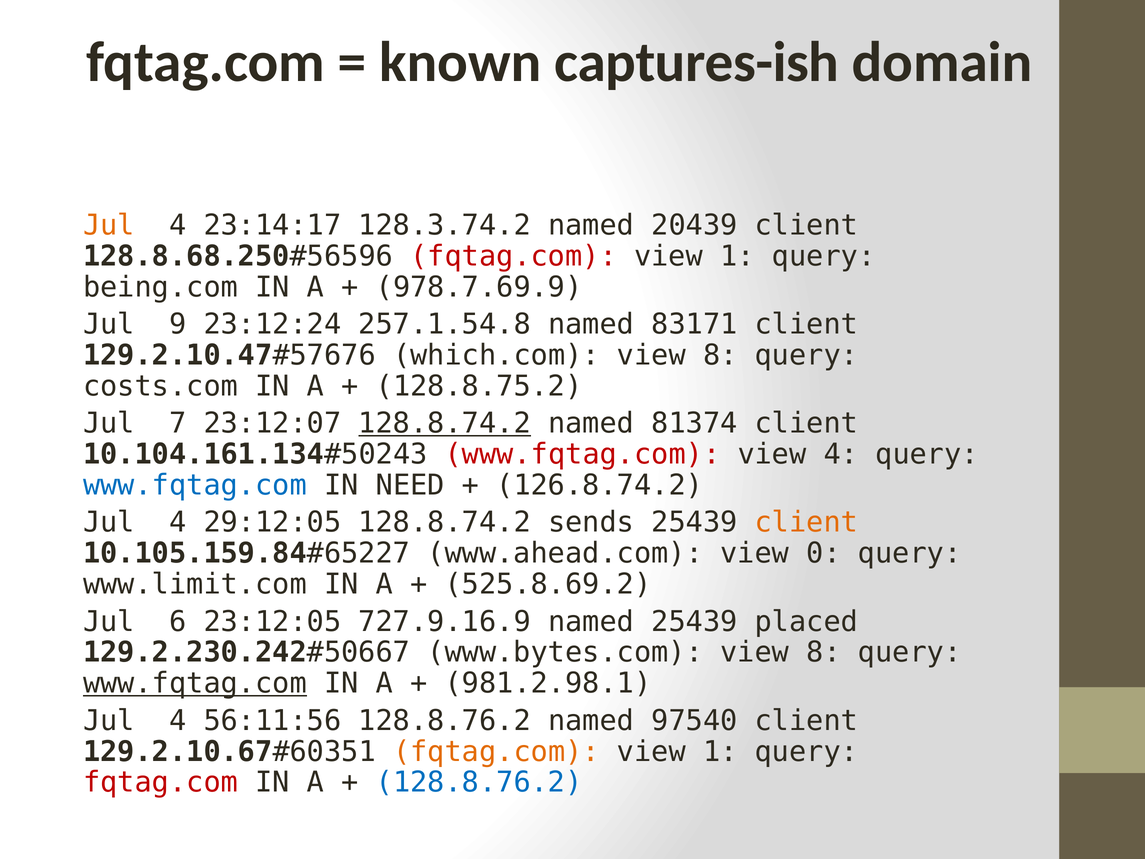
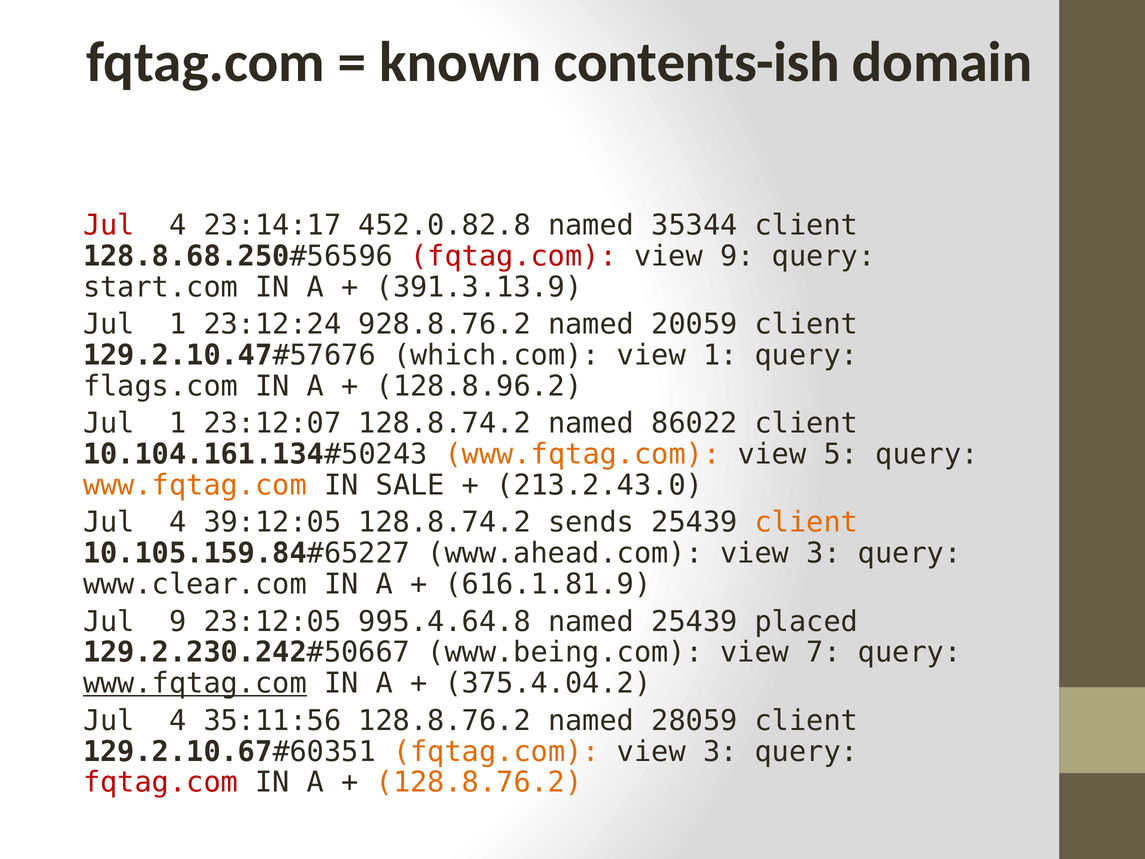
captures-ish: captures-ish -> contents-ish
Jul at (109, 225) colour: orange -> red
128.3.74.2: 128.3.74.2 -> 452.0.82.8
20439: 20439 -> 35344
1 at (737, 256): 1 -> 9
being.com: being.com -> start.com
978.7.69.9: 978.7.69.9 -> 391.3.13.9
9 at (178, 324): 9 -> 1
257.1.54.8: 257.1.54.8 -> 928.8.76.2
83171: 83171 -> 20059
8 at (720, 355): 8 -> 1
costs.com: costs.com -> flags.com
128.8.75.2: 128.8.75.2 -> 128.8.96.2
7 at (178, 423): 7 -> 1
128.8.74.2 at (445, 423) underline: present -> none
81374: 81374 -> 86022
www.fqtag.com at (583, 454) colour: red -> orange
view 4: 4 -> 5
www.fqtag.com at (195, 485) colour: blue -> orange
NEED: NEED -> SALE
126.8.74.2: 126.8.74.2 -> 213.2.43.0
29:12:05: 29:12:05 -> 39:12:05
0 at (823, 553): 0 -> 3
www.limit.com: www.limit.com -> www.clear.com
525.8.69.2: 525.8.69.2 -> 616.1.81.9
Jul 6: 6 -> 9
727.9.16.9: 727.9.16.9 -> 995.4.64.8
www.bytes.com: www.bytes.com -> www.being.com
8 at (823, 652): 8 -> 7
981.2.98.1: 981.2.98.1 -> 375.4.04.2
56:11:56: 56:11:56 -> 35:11:56
97540: 97540 -> 28059
1 at (720, 751): 1 -> 3
128.8.76.2 at (479, 782) colour: blue -> orange
